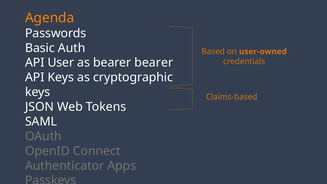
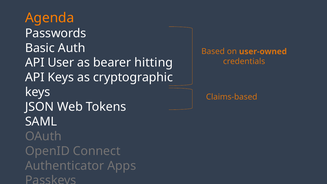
bearer bearer: bearer -> hitting
